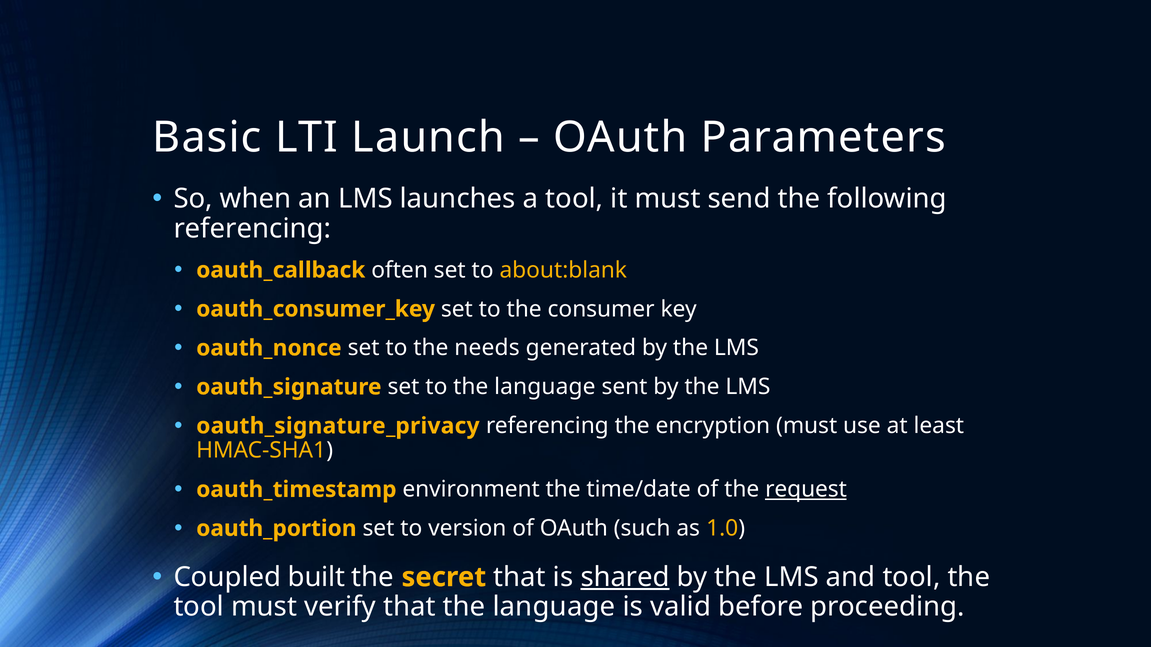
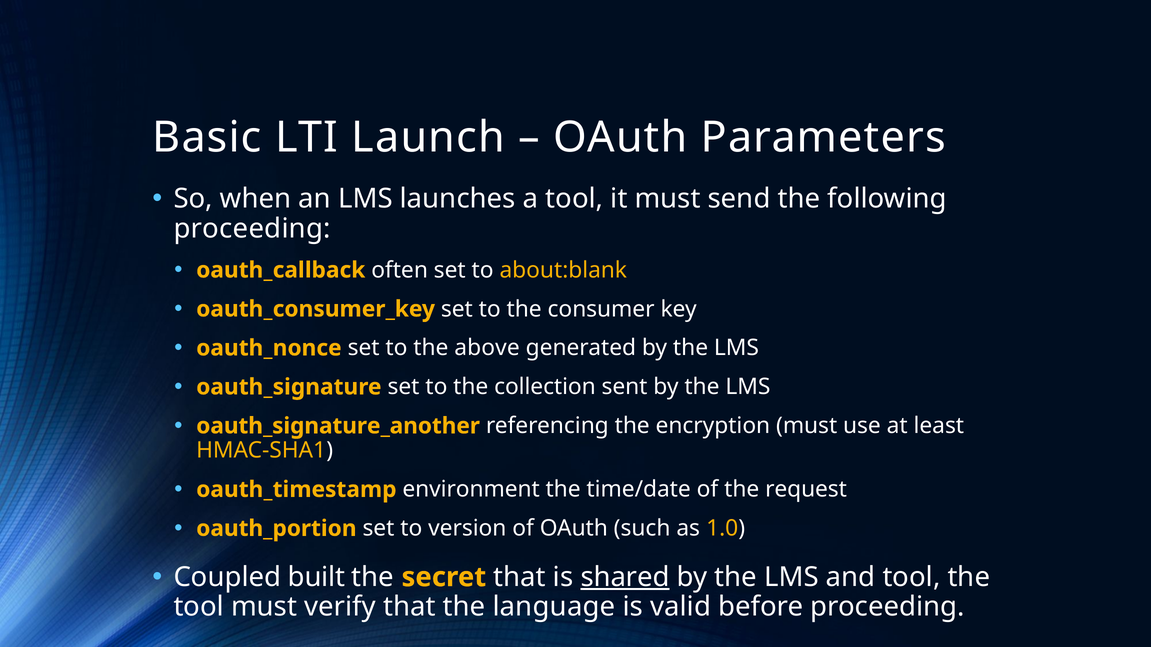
referencing at (252, 229): referencing -> proceeding
needs: needs -> above
to the language: language -> collection
oauth_signature_privacy: oauth_signature_privacy -> oauth_signature_another
request underline: present -> none
